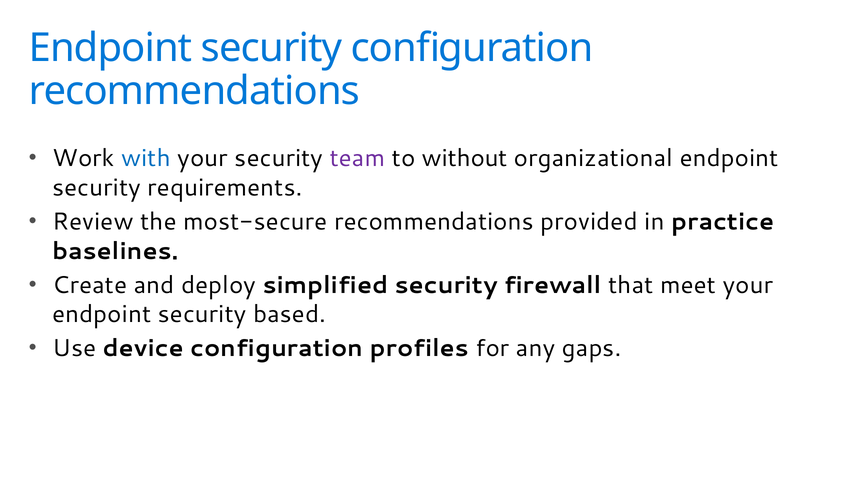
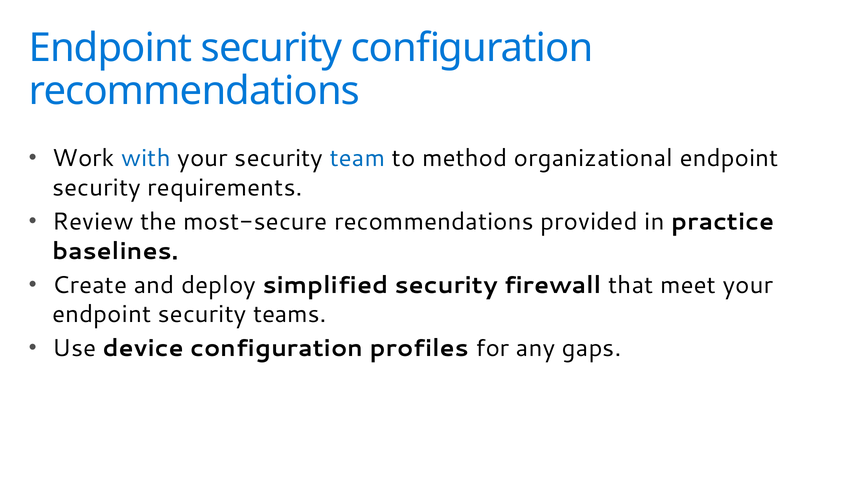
team colour: purple -> blue
without: without -> method
based: based -> teams
